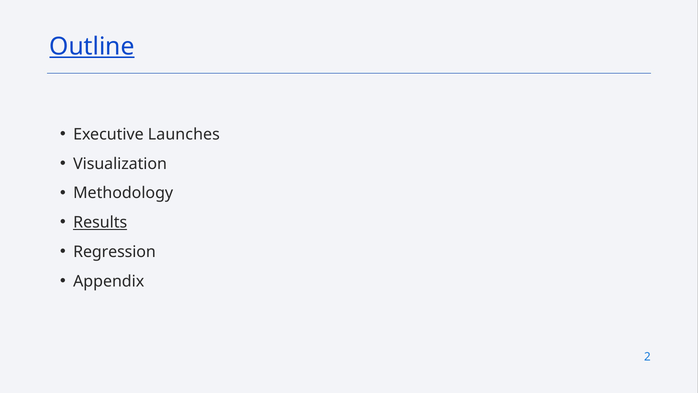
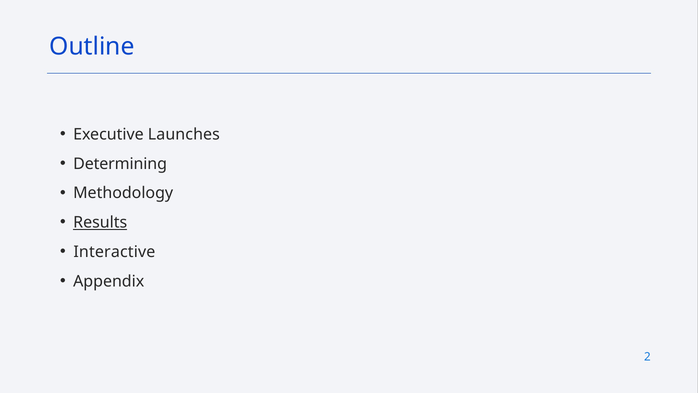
Outline underline: present -> none
Visualization: Visualization -> Determining
Regression: Regression -> Interactive
